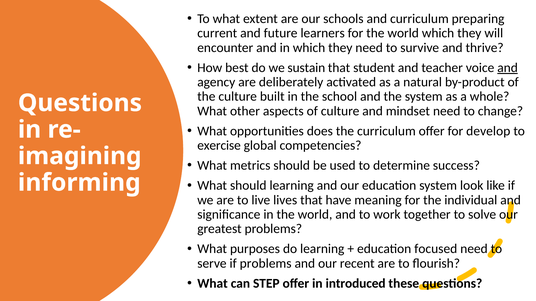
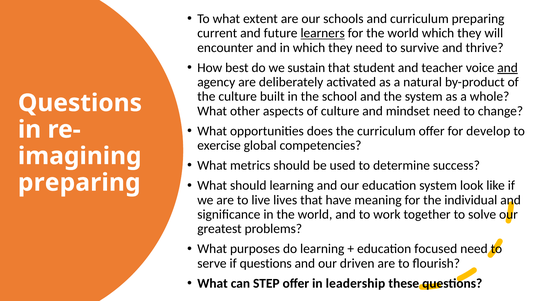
learners underline: none -> present
informing at (79, 183): informing -> preparing
if problems: problems -> questions
recent: recent -> driven
introduced: introduced -> leadership
